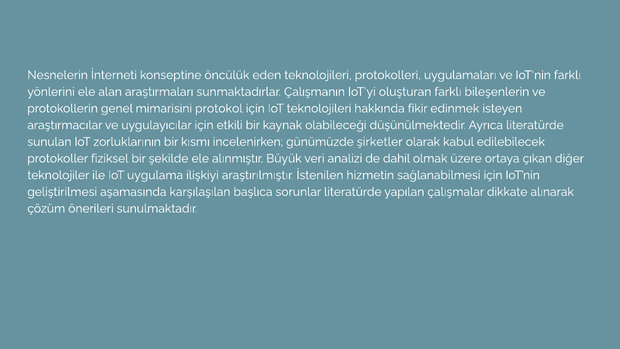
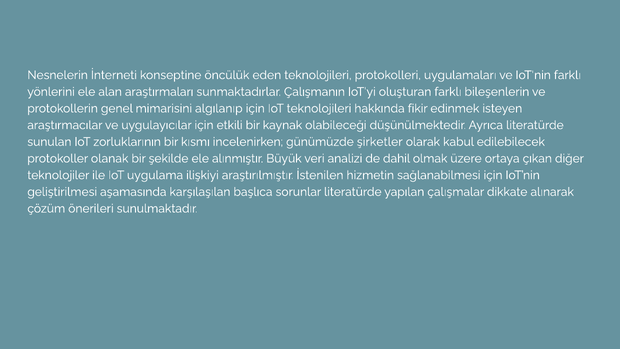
protokol: protokol -> algılanıp
fiziksel: fiziksel -> olanak
